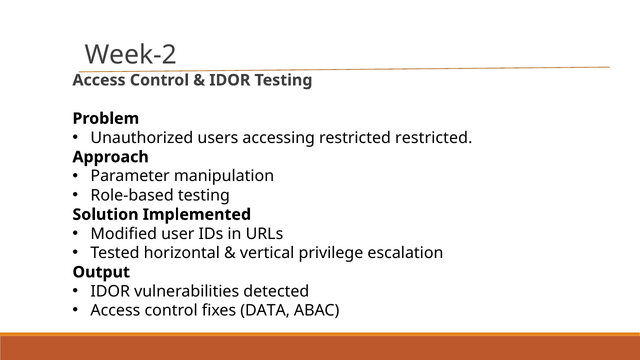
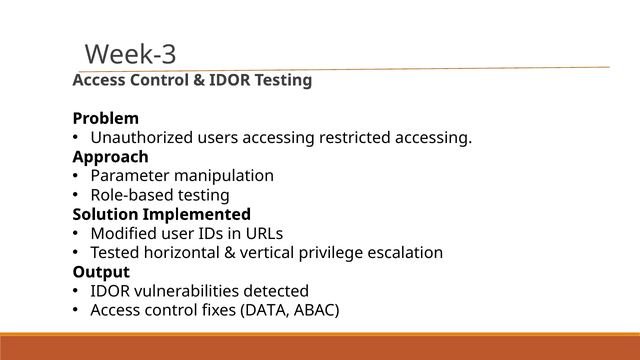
Week-2: Week-2 -> Week-3
restricted restricted: restricted -> accessing
